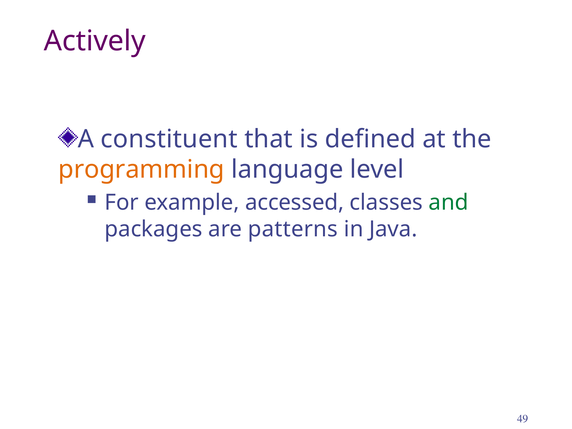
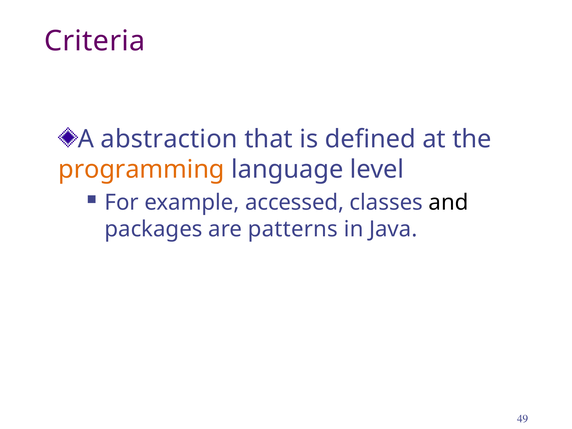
Actively: Actively -> Criteria
constituent: constituent -> abstraction
and colour: green -> black
